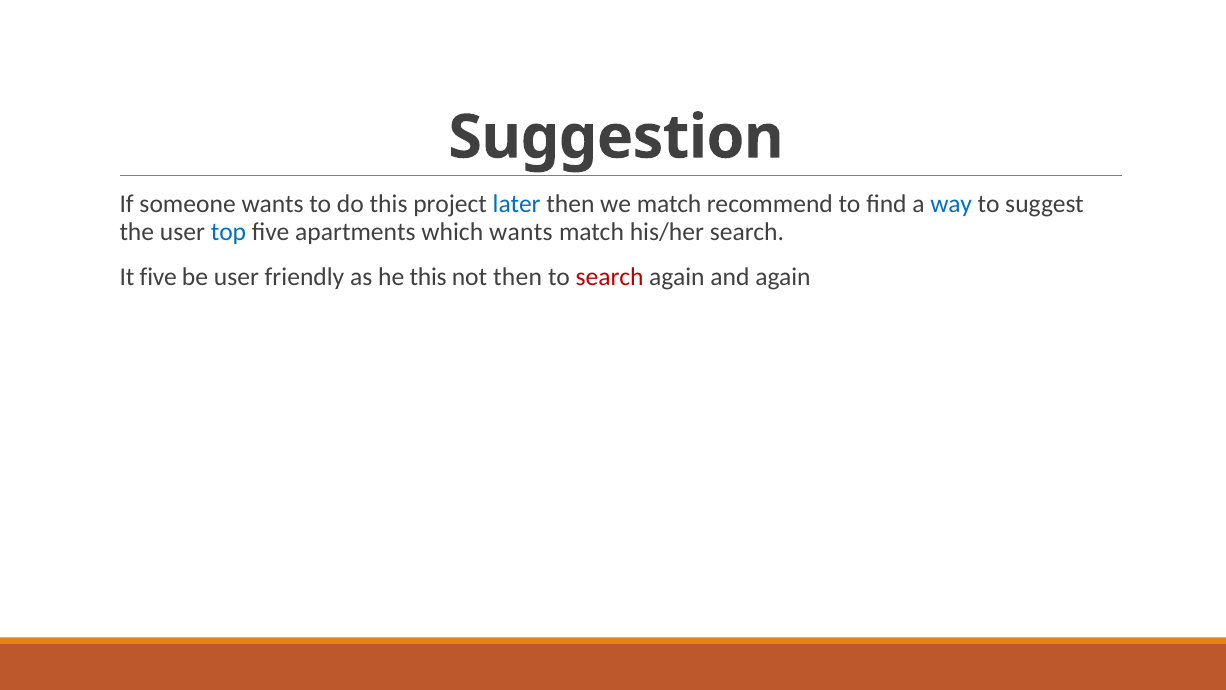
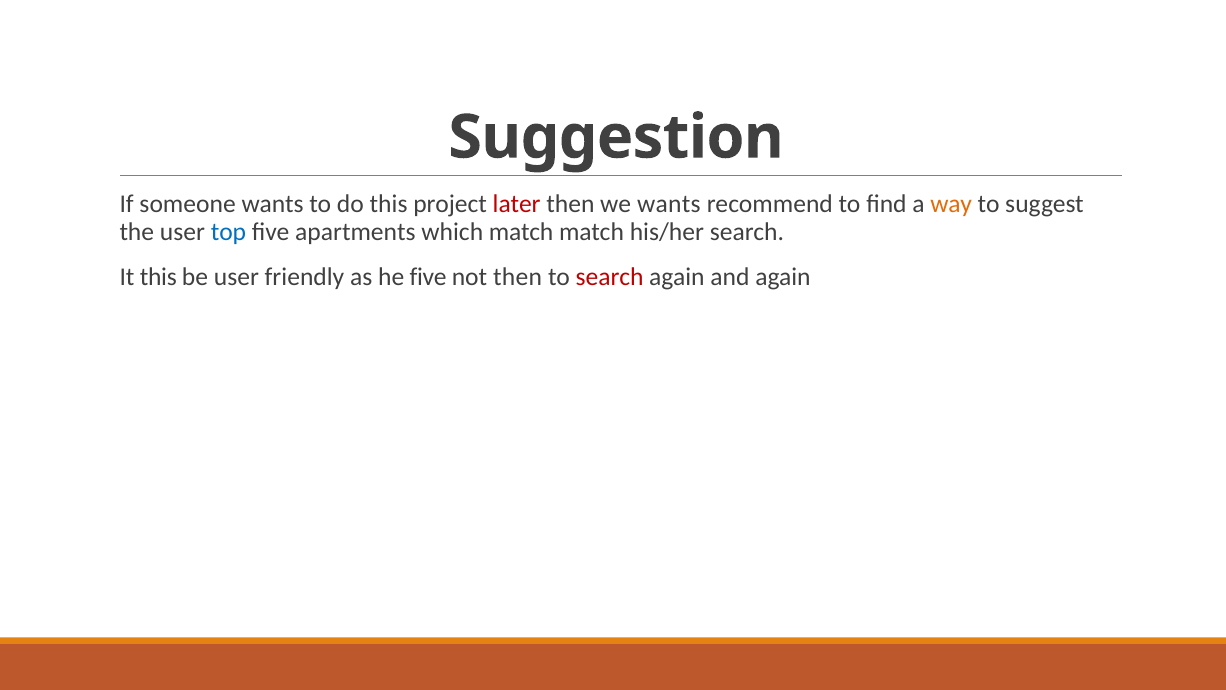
later colour: blue -> red
we match: match -> wants
way colour: blue -> orange
which wants: wants -> match
It five: five -> this
he this: this -> five
